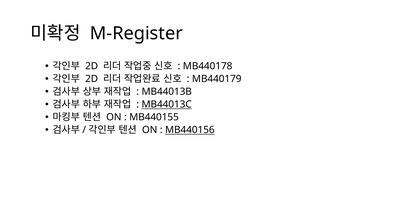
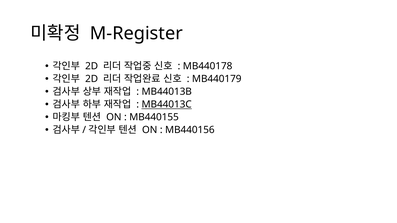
MB440156 underline: present -> none
